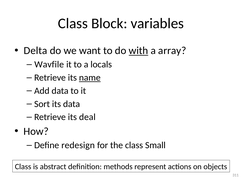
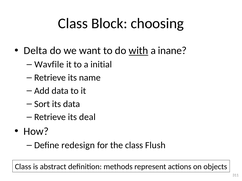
variables: variables -> choosing
array: array -> inane
locals: locals -> initial
name underline: present -> none
Small: Small -> Flush
